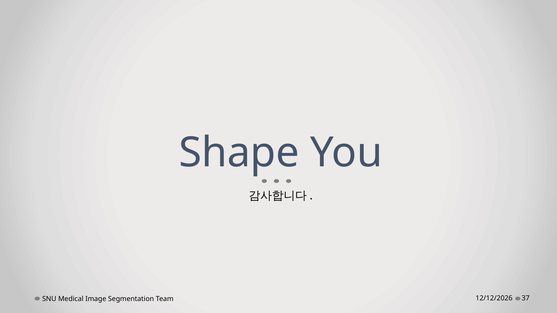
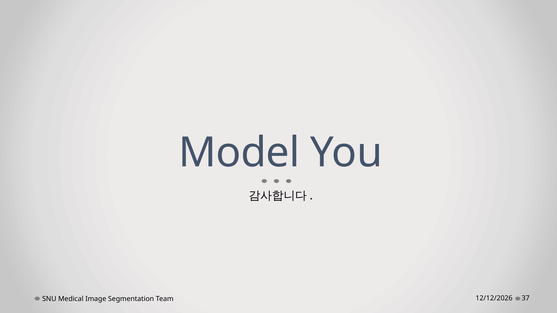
Shape: Shape -> Model
